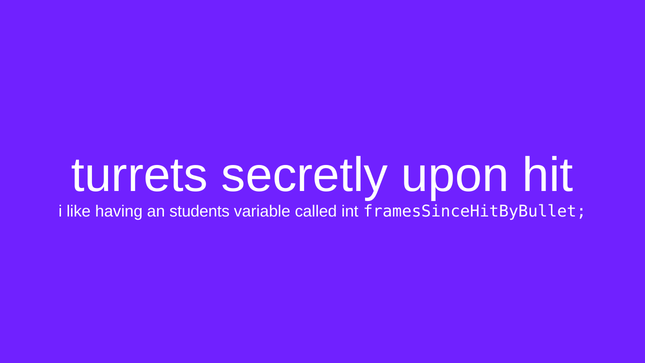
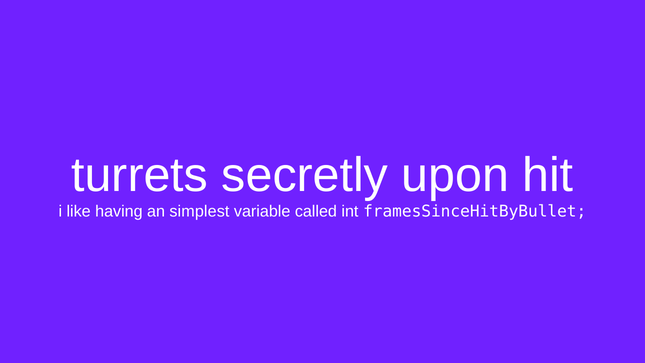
students: students -> simplest
